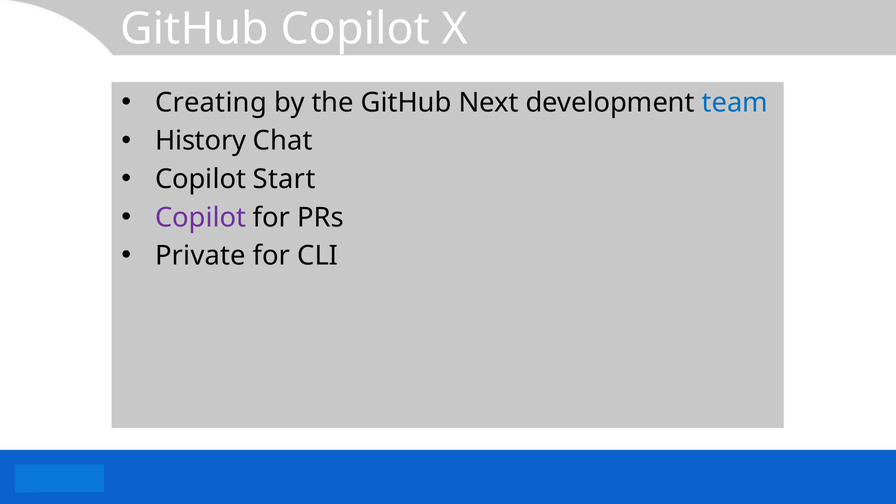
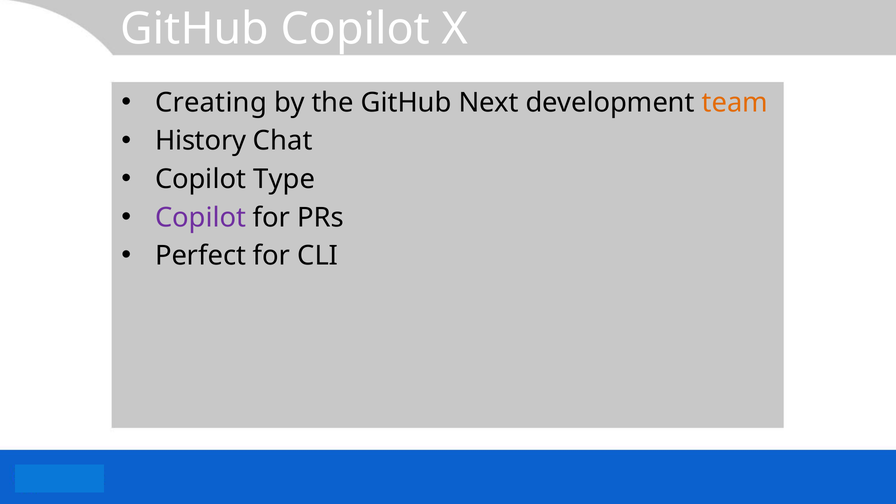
team colour: blue -> orange
Start: Start -> Type
Private: Private -> Perfect
